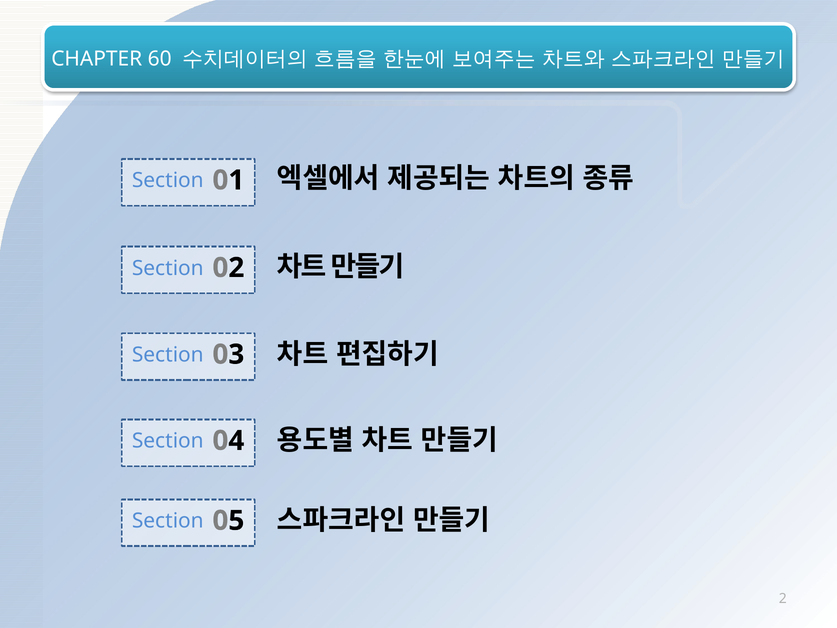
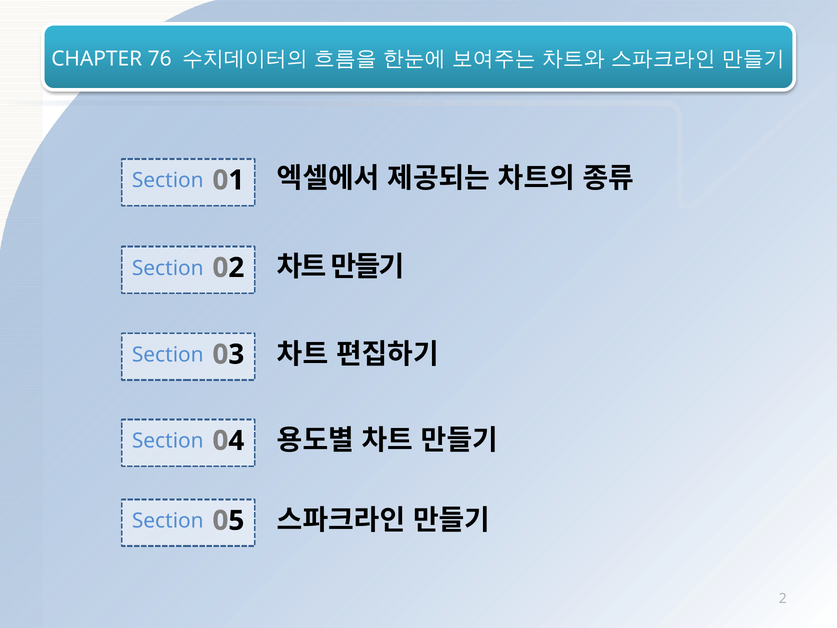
60: 60 -> 76
